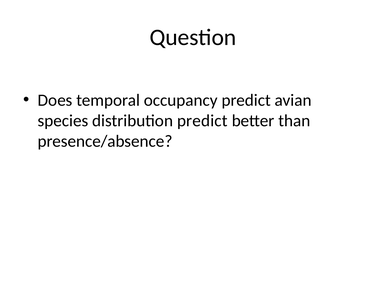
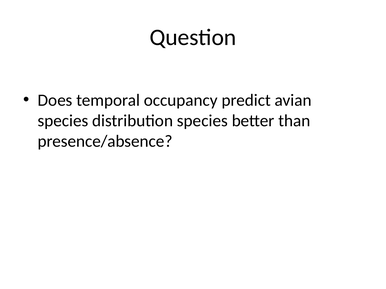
distribution predict: predict -> species
